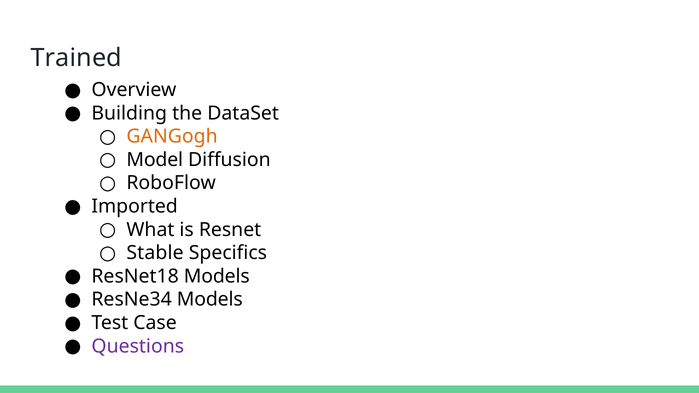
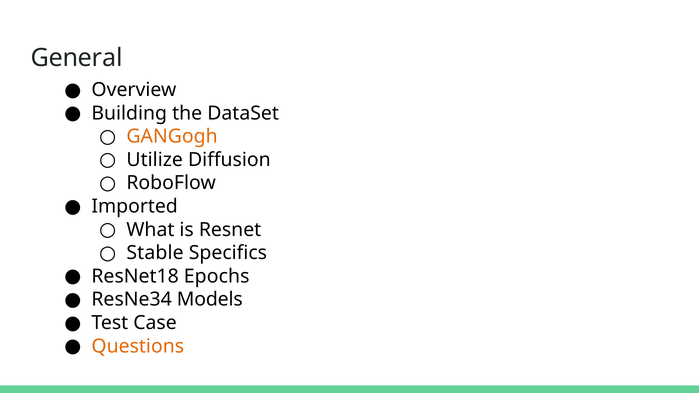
Trained: Trained -> General
Model: Model -> Utilize
ResNet18 Models: Models -> Epochs
Questions colour: purple -> orange
